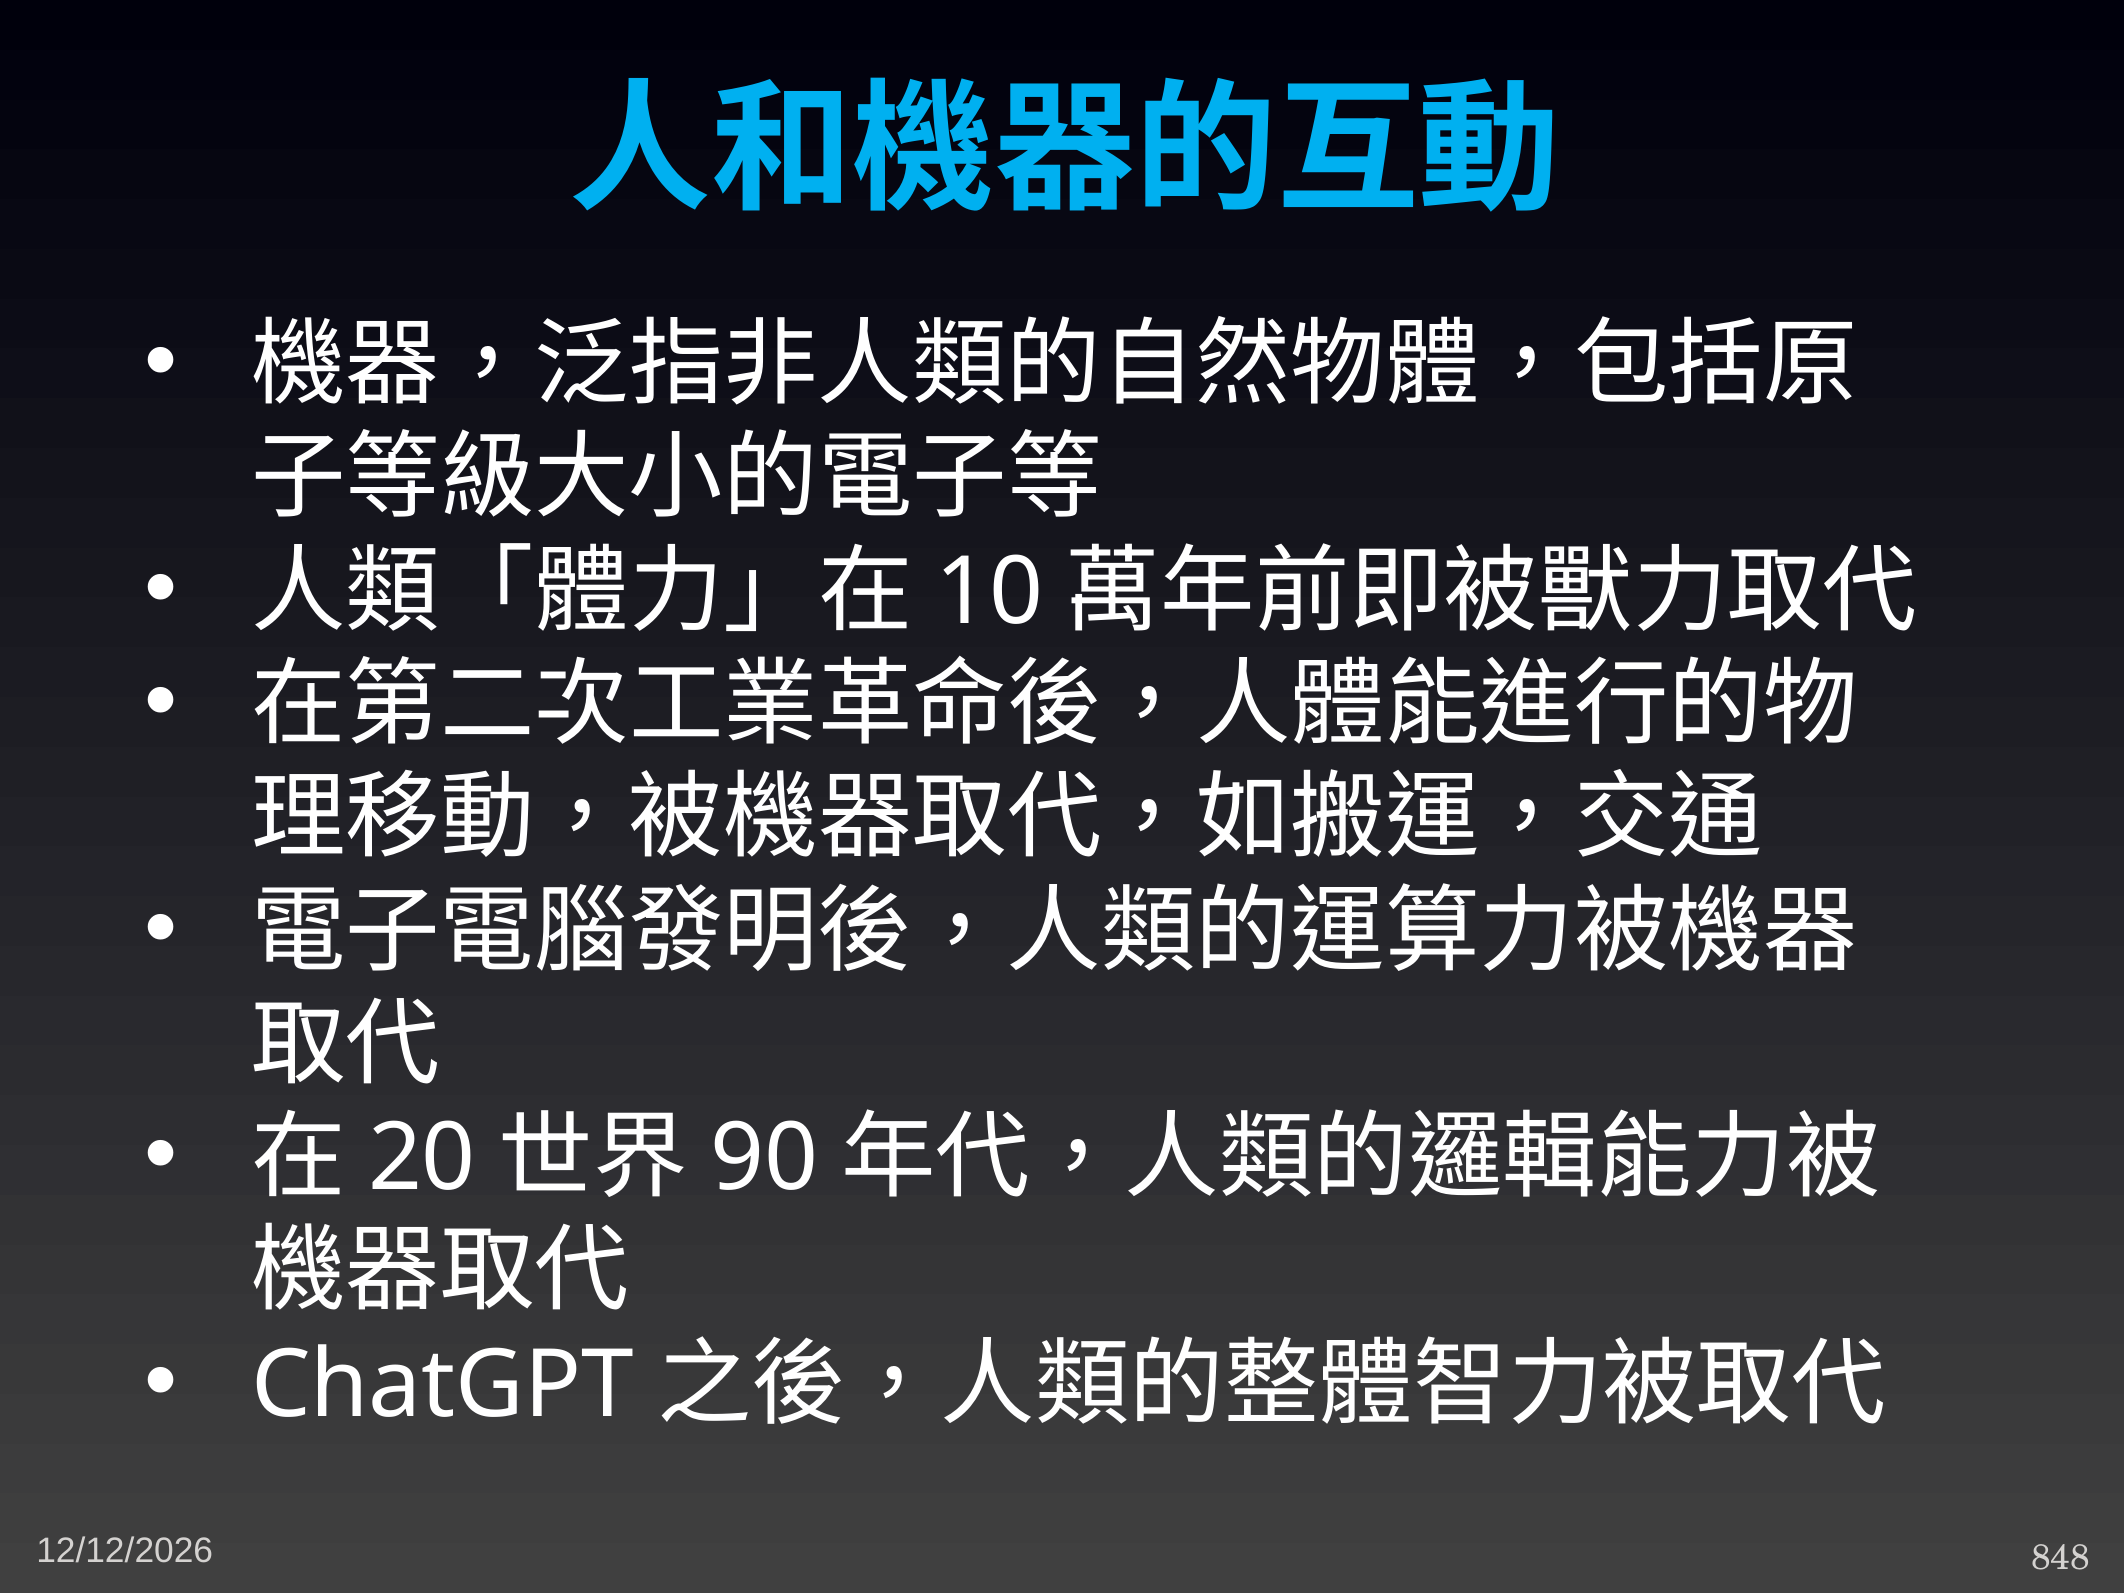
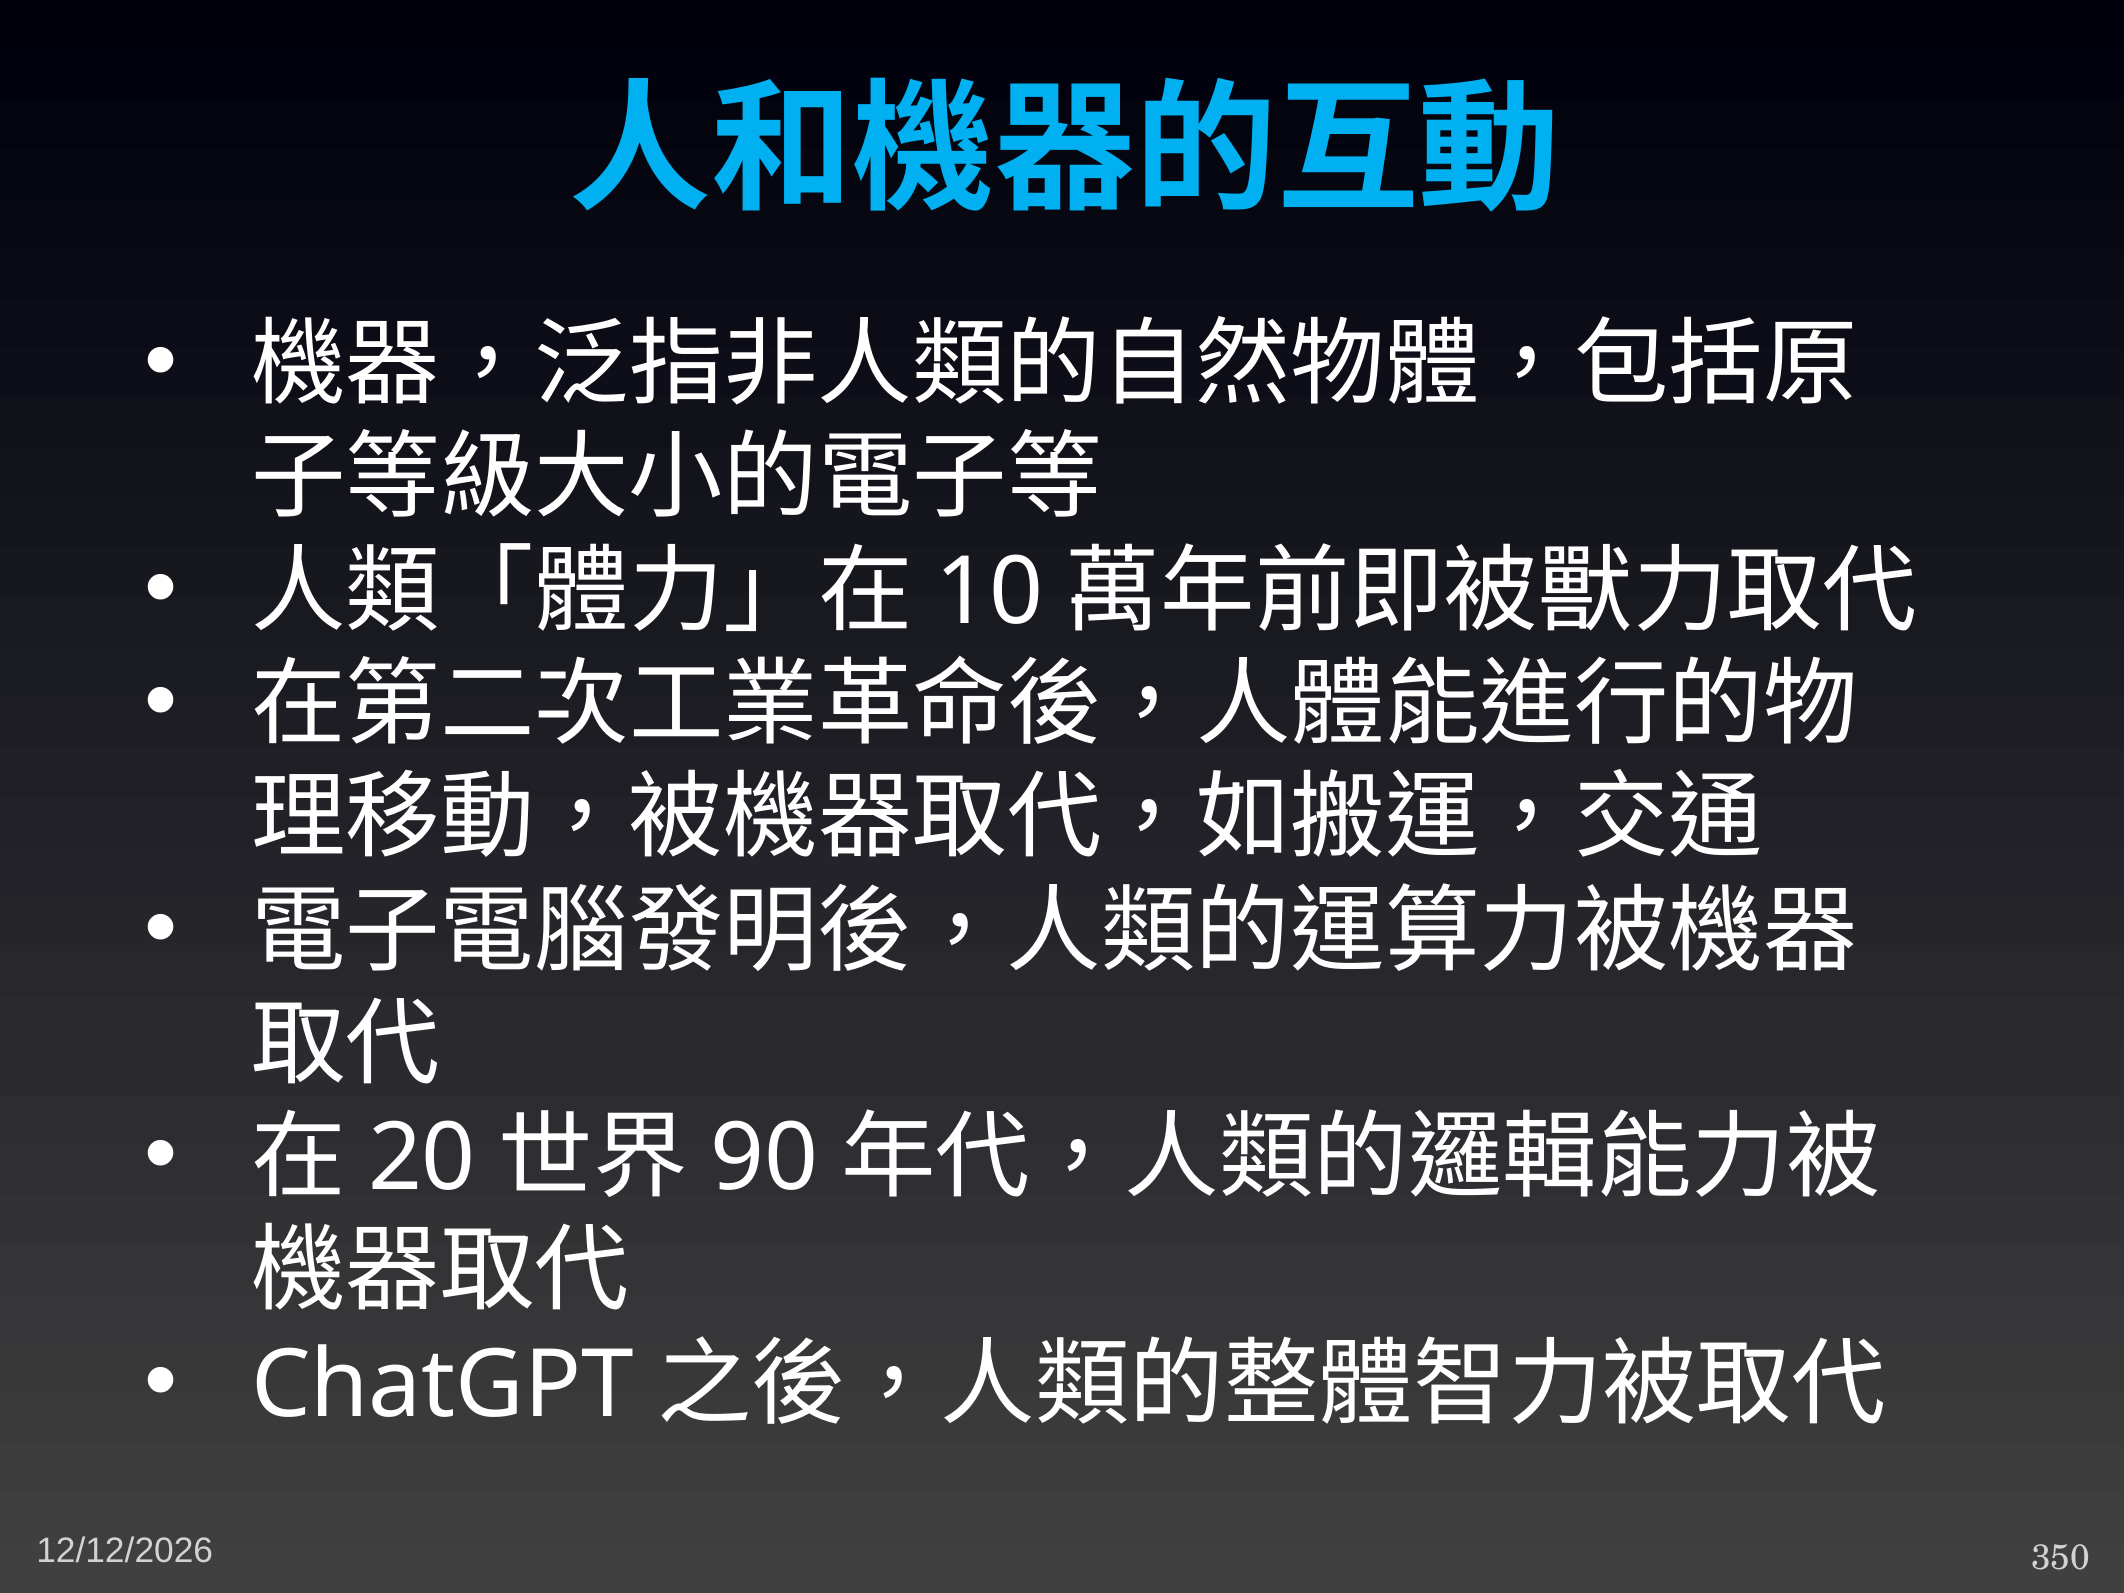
848: 848 -> 350
